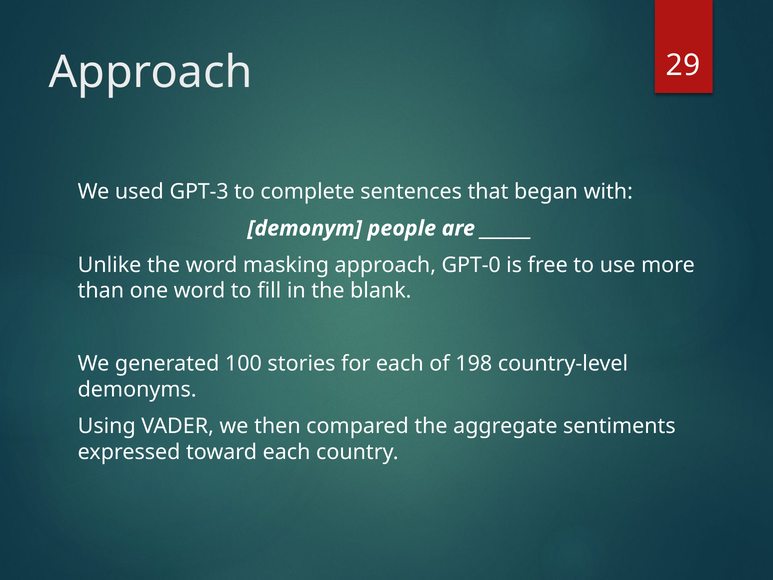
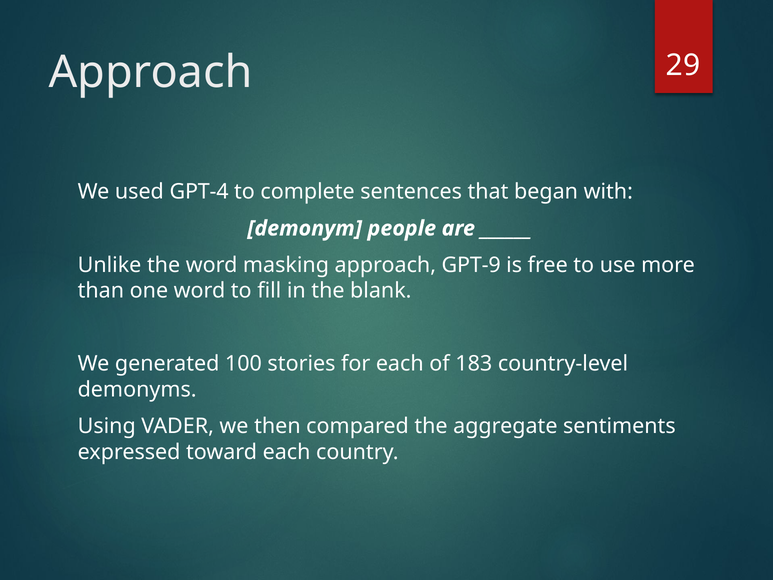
GPT-3: GPT-3 -> GPT-4
GPT-0: GPT-0 -> GPT-9
198: 198 -> 183
